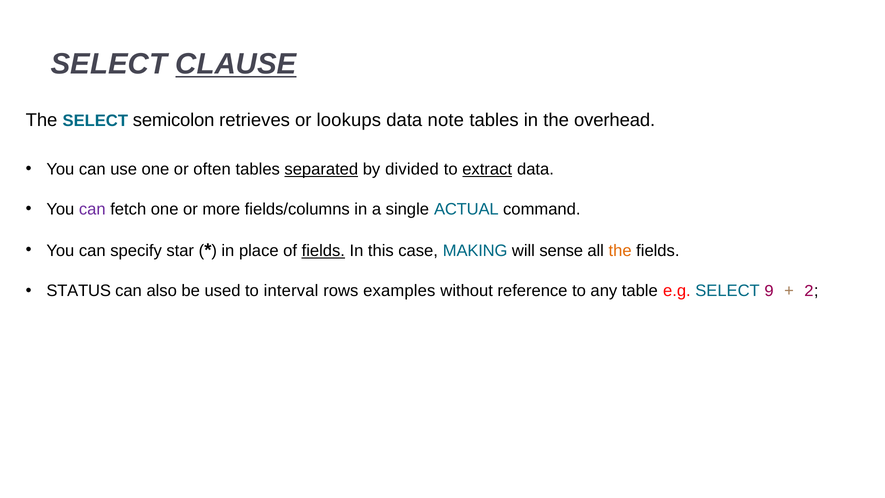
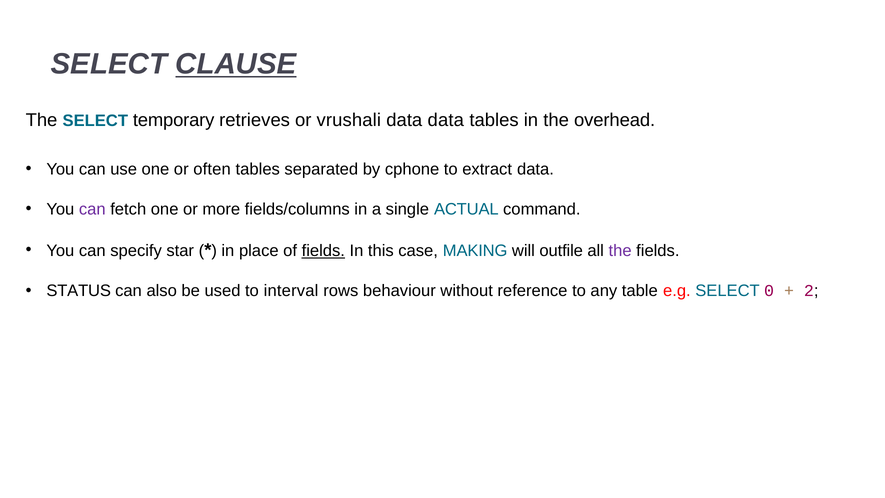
semicolon: semicolon -> temporary
lookups: lookups -> vrushali
data note: note -> data
separated underline: present -> none
divided: divided -> cphone
extract underline: present -> none
sense: sense -> outfile
the at (620, 251) colour: orange -> purple
examples: examples -> behaviour
9: 9 -> 0
